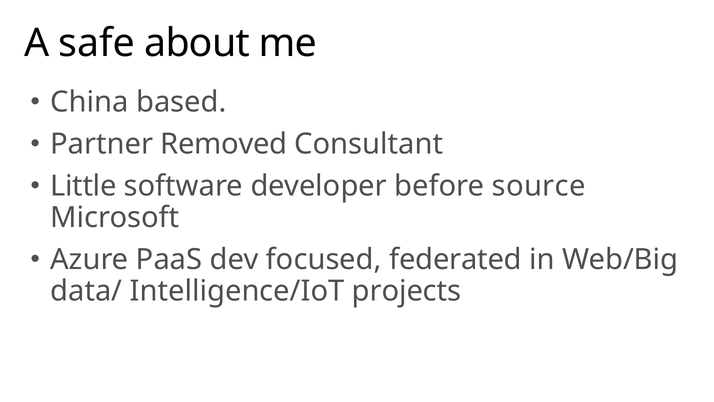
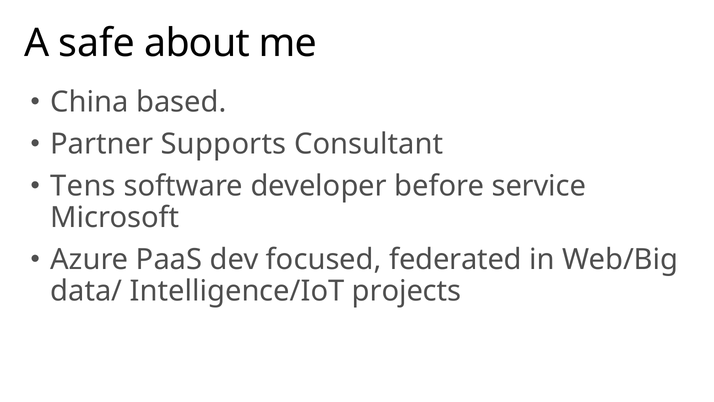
Removed: Removed -> Supports
Little: Little -> Tens
source: source -> service
